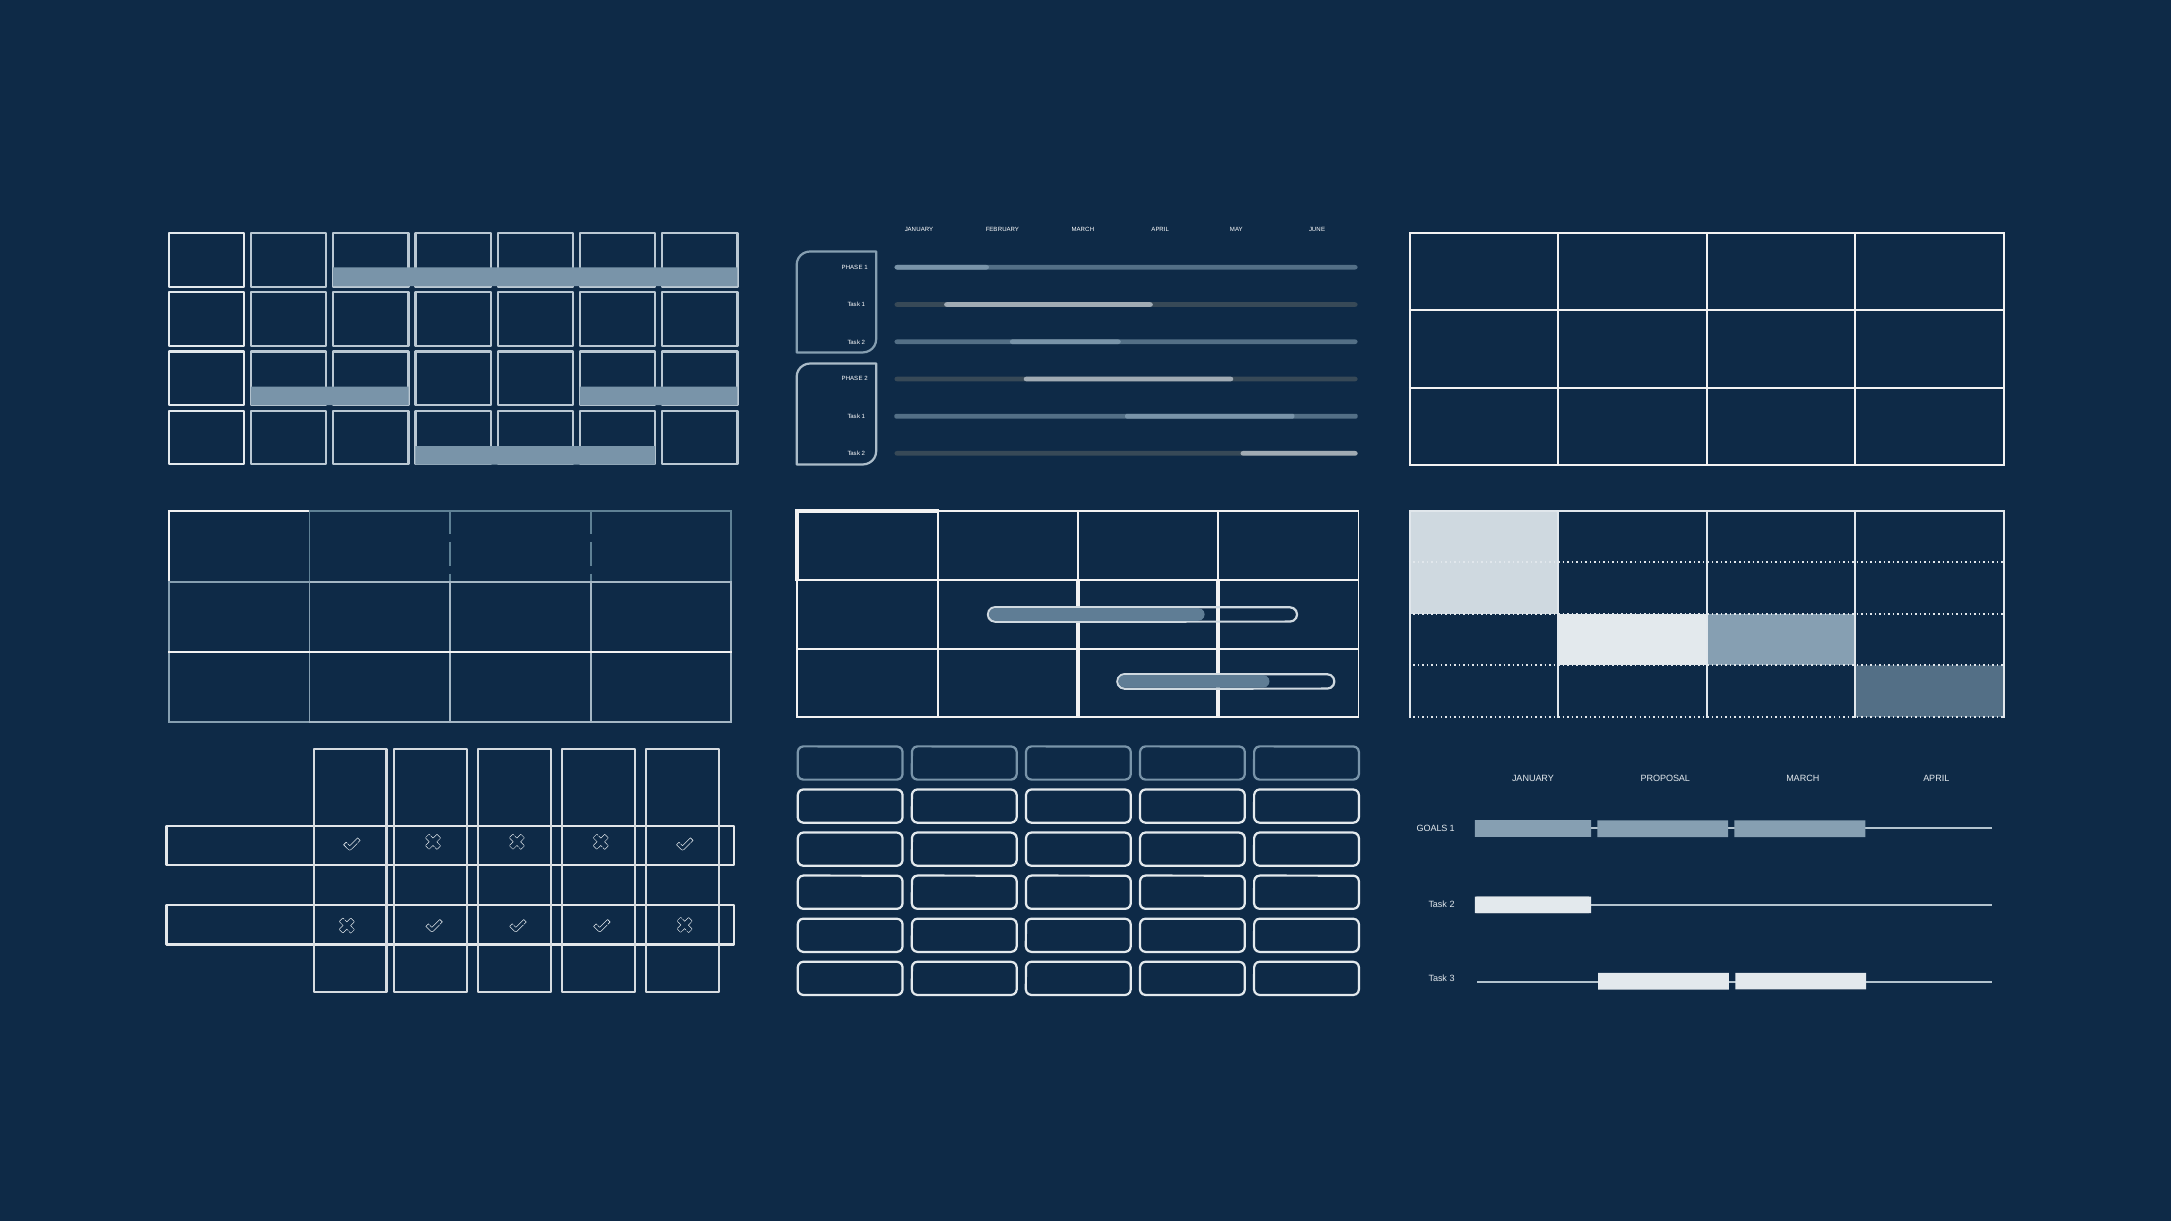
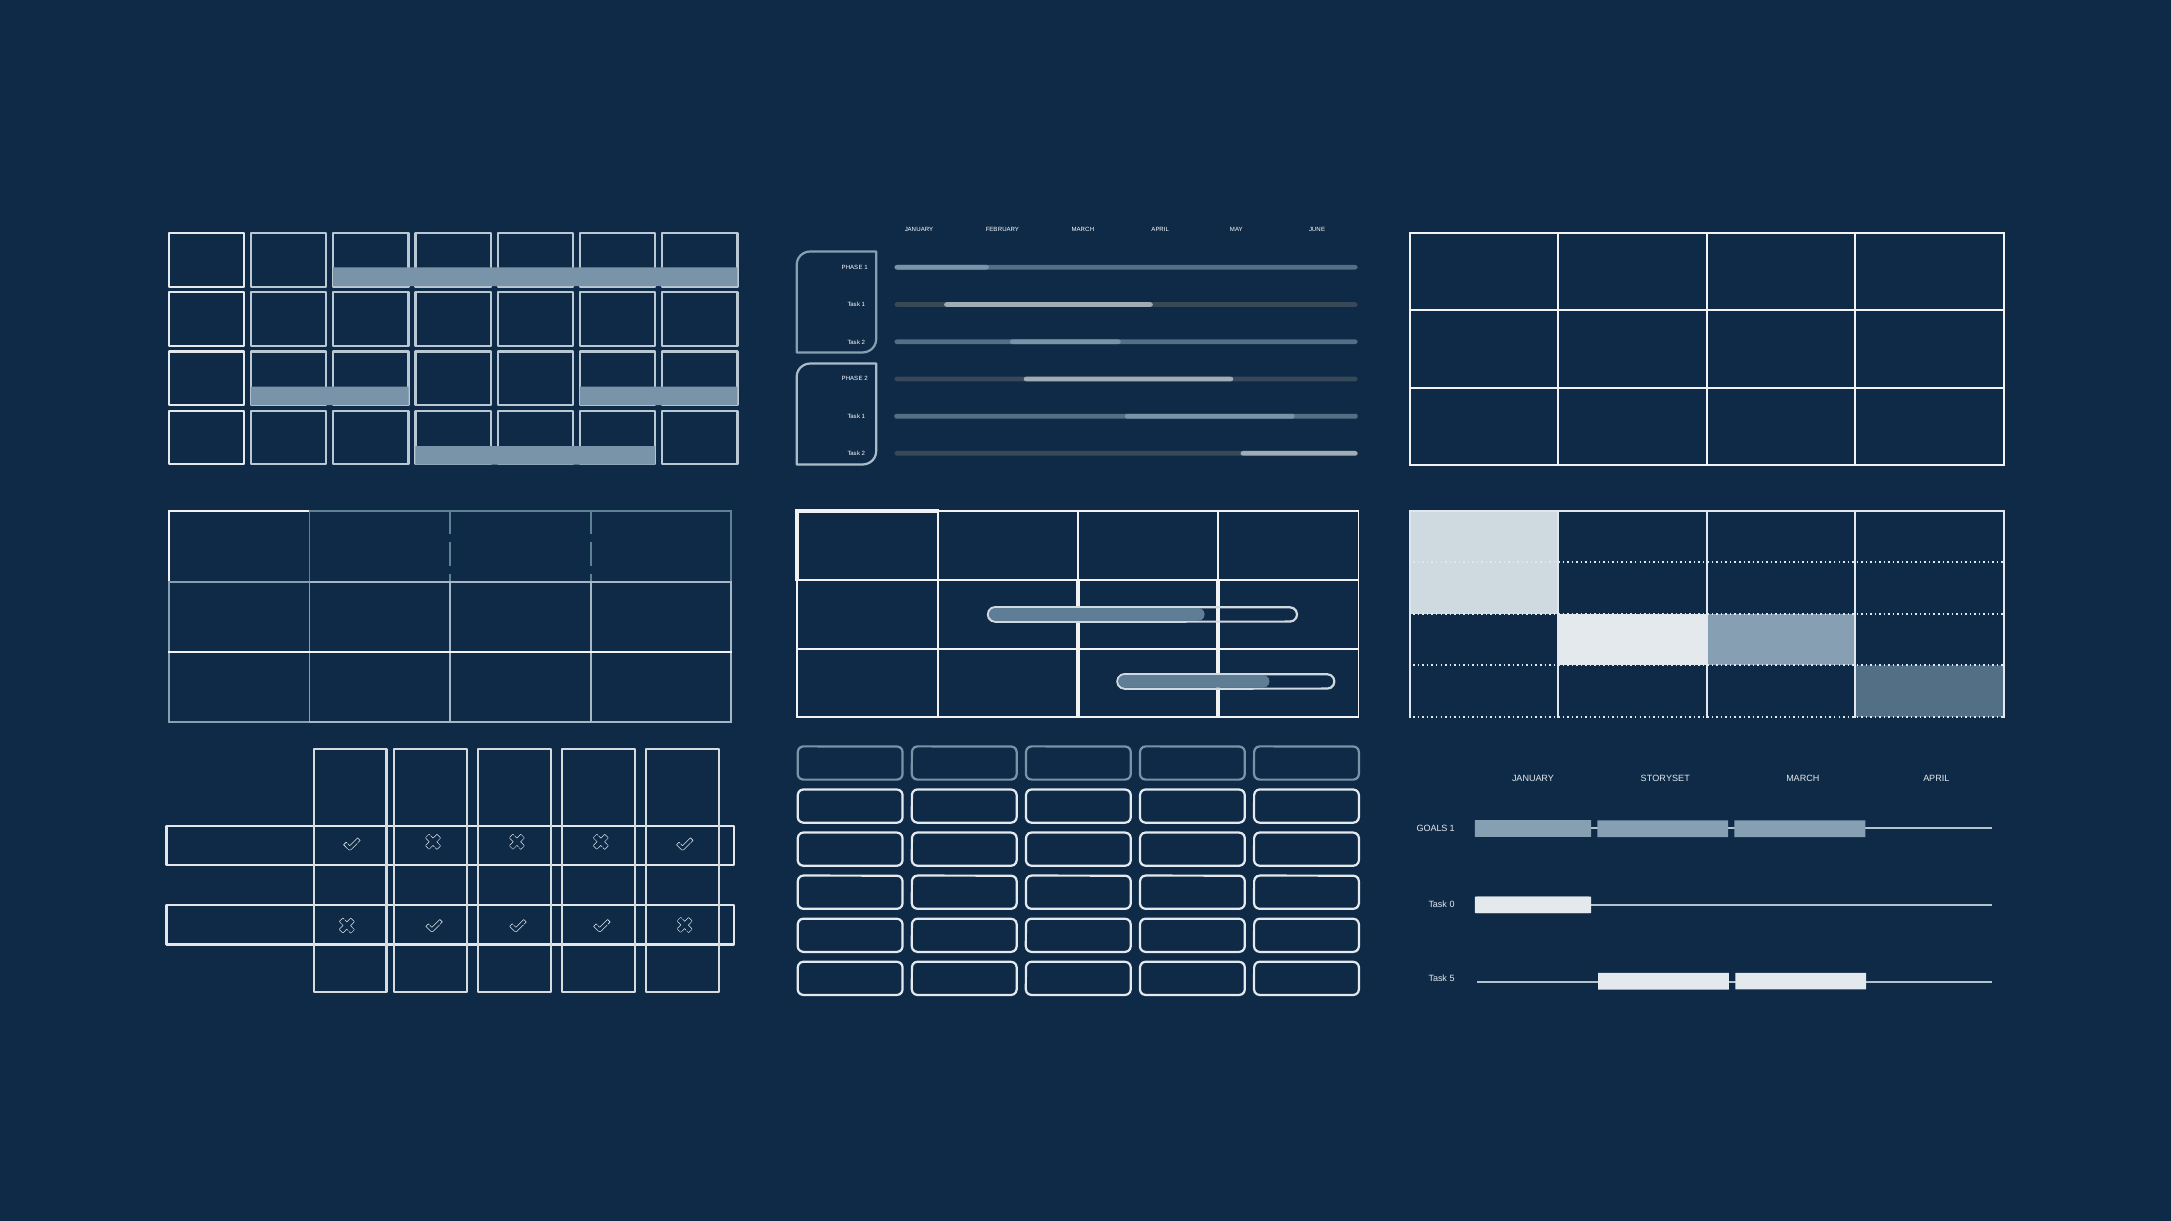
PROPOSAL: PROPOSAL -> STORYSET
2 at (1452, 904): 2 -> 0
3: 3 -> 5
